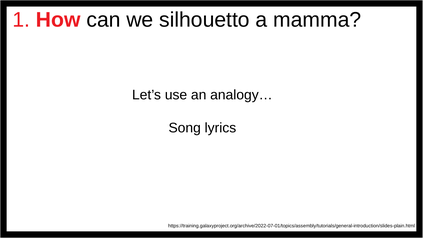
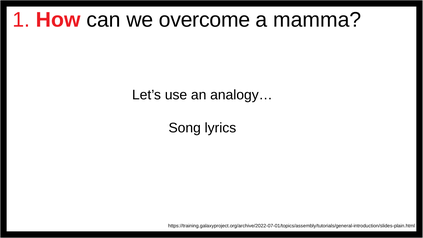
silhouetto: silhouetto -> overcome
